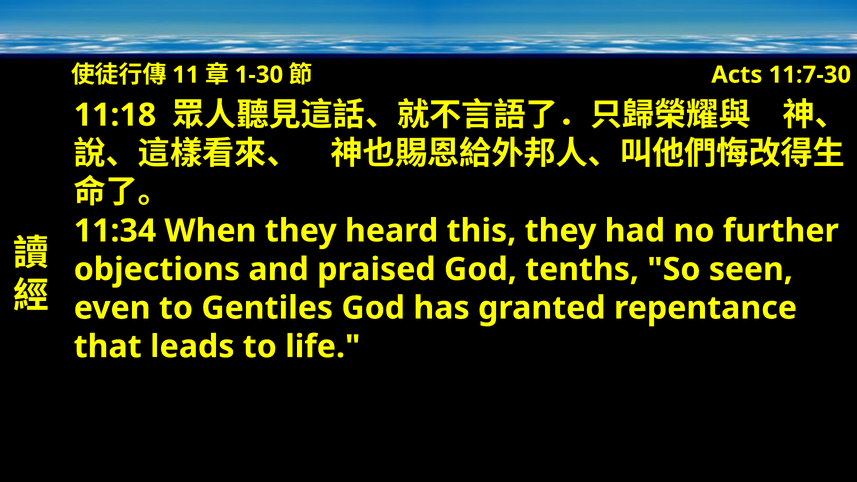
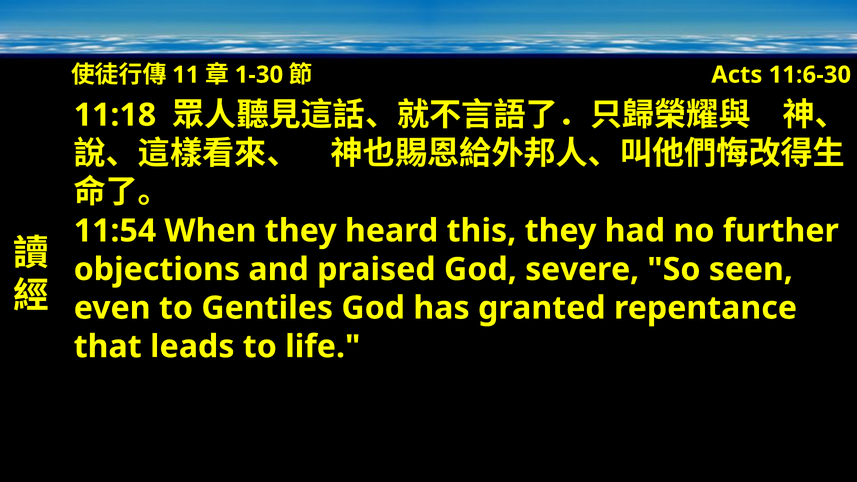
11:7-30: 11:7-30 -> 11:6-30
11:34: 11:34 -> 11:54
tenths: tenths -> severe
